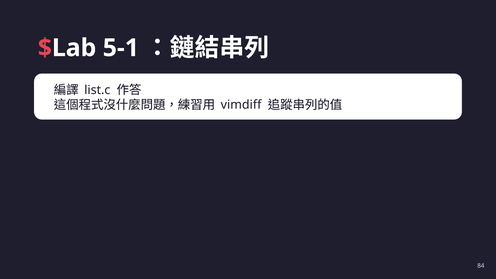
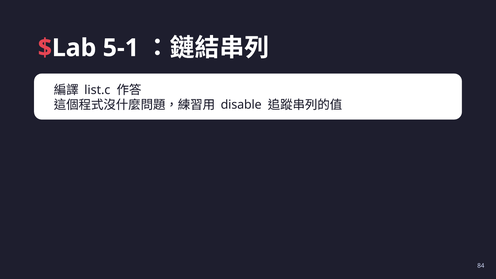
vimdiff: vimdiff -> disable
